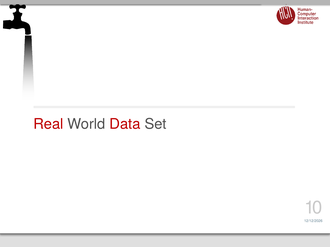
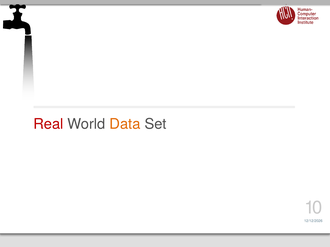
Data colour: red -> orange
